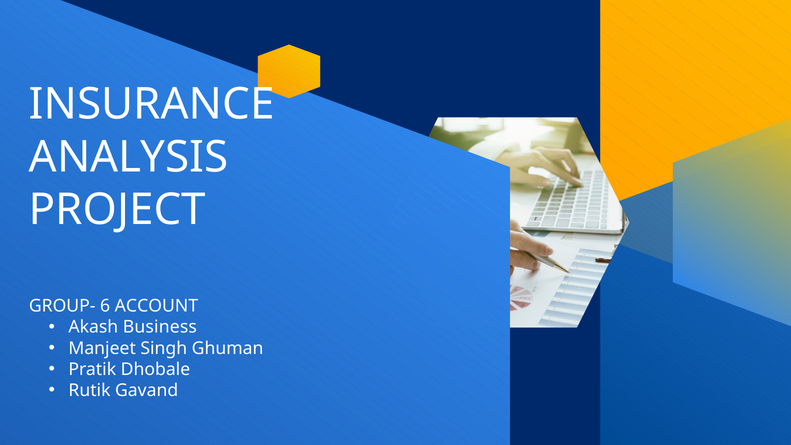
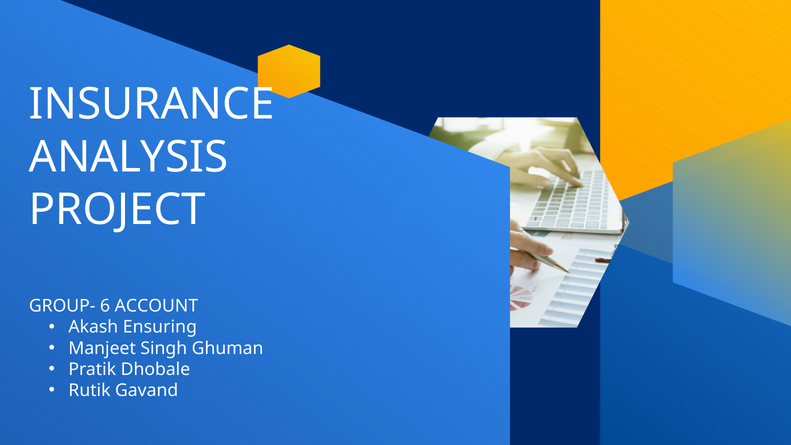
Business: Business -> Ensuring
